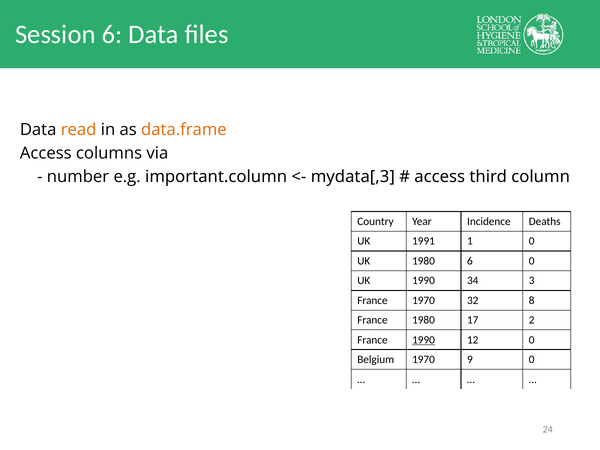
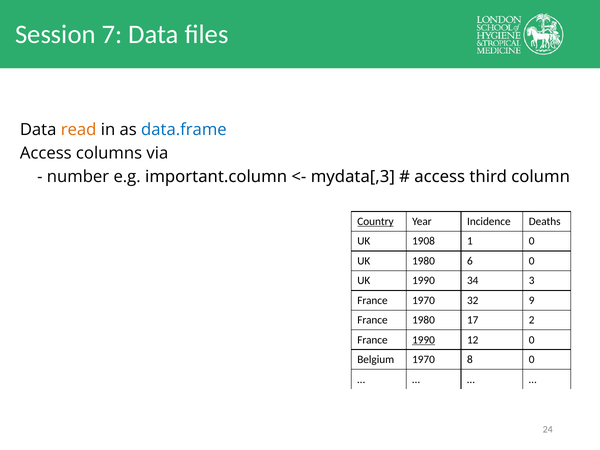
Session 6: 6 -> 7
data.frame colour: orange -> blue
Country underline: none -> present
1991: 1991 -> 1908
8: 8 -> 9
9: 9 -> 8
